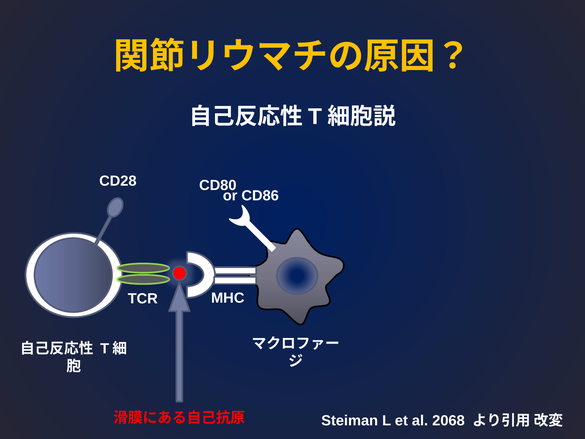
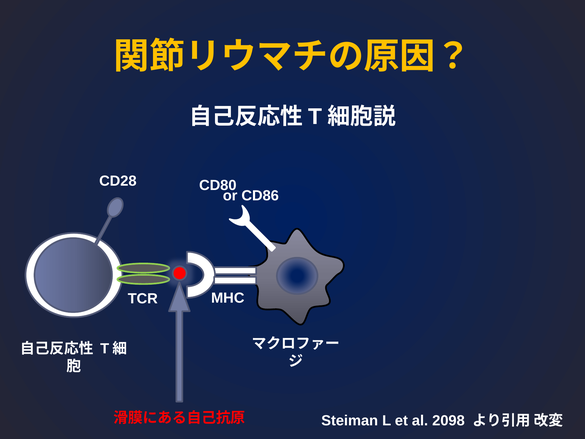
2068: 2068 -> 2098
